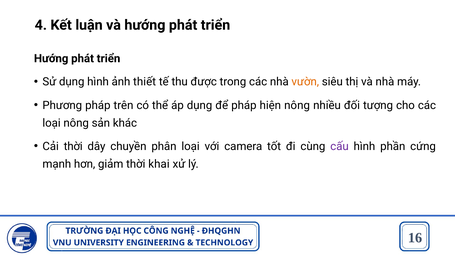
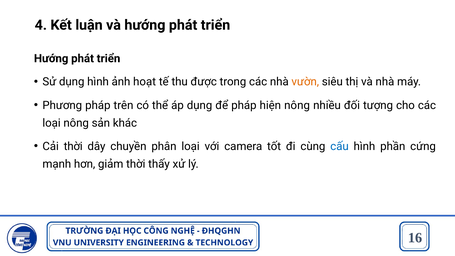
thiết: thiết -> hoạt
cấu colour: purple -> blue
khai: khai -> thấy
